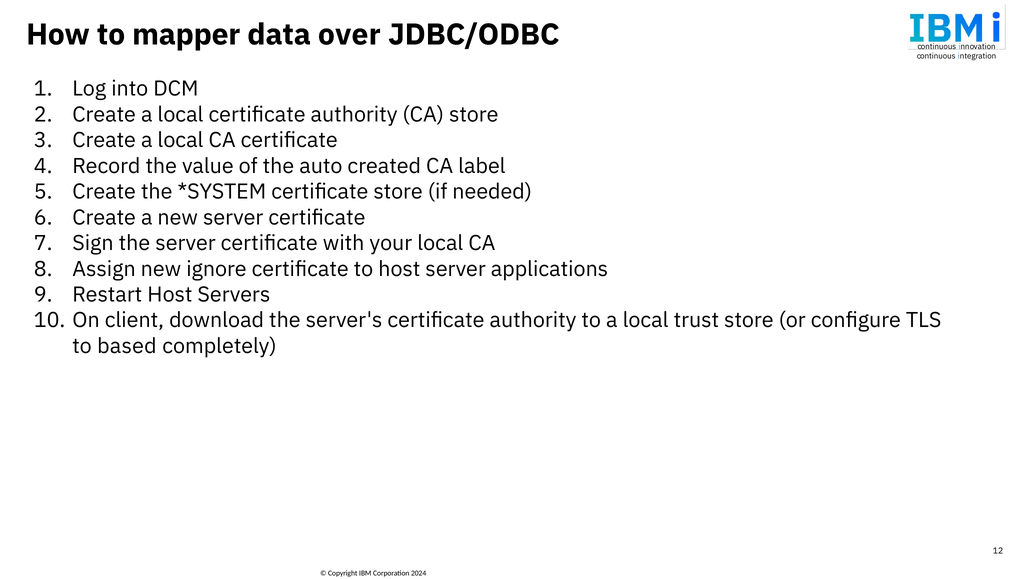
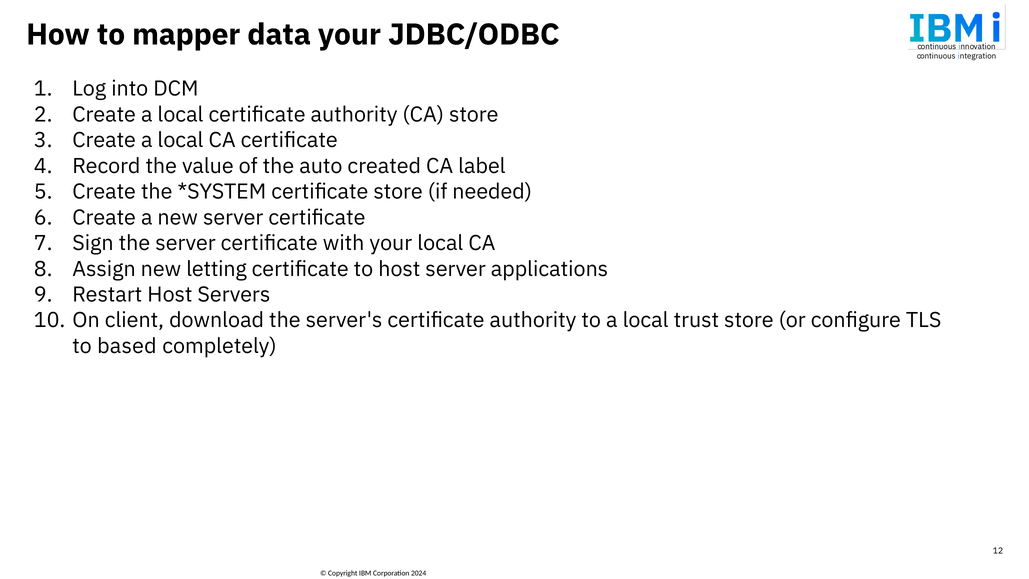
data over: over -> your
ignore: ignore -> letting
